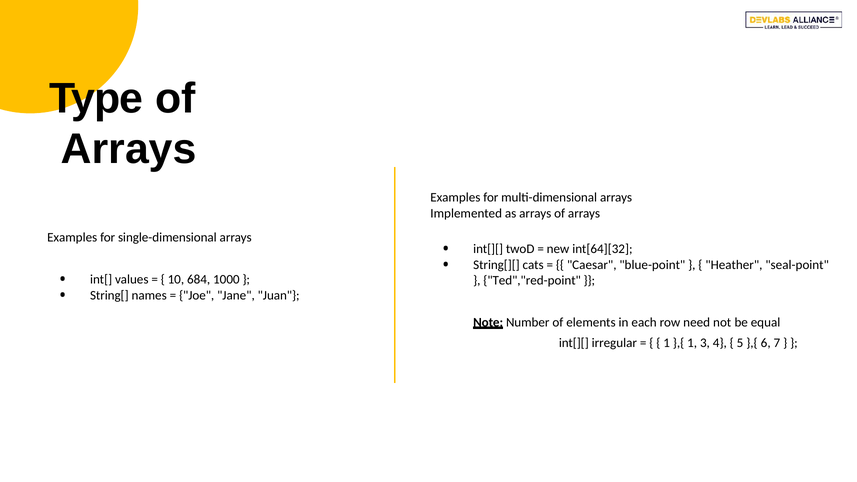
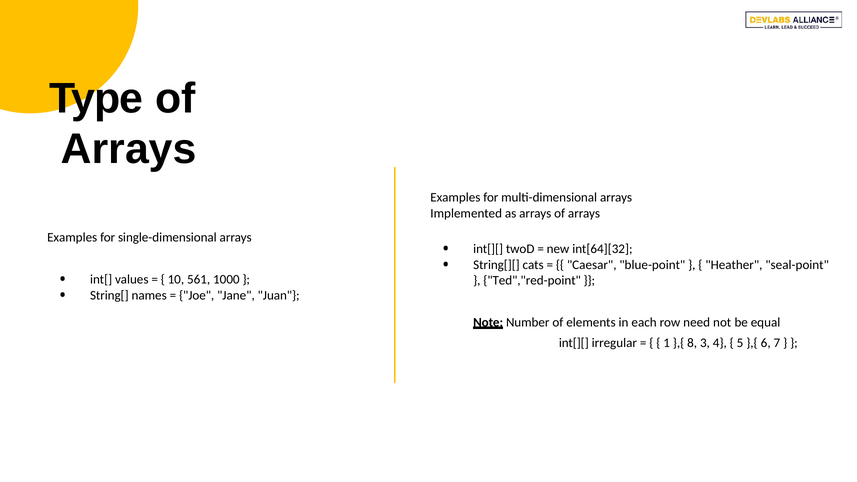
684: 684 -> 561
1 at (692, 343): 1 -> 8
